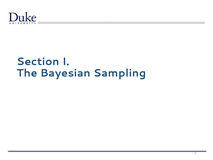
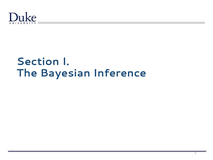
Sampling: Sampling -> Inference
